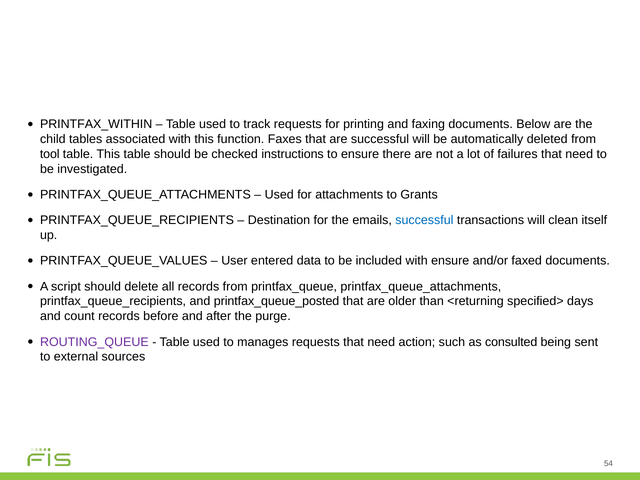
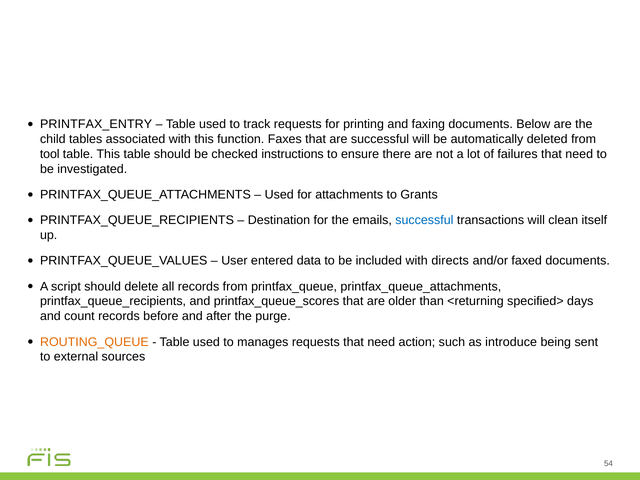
PRINTFAX_WITHIN: PRINTFAX_WITHIN -> PRINTFAX_ENTRY
with ensure: ensure -> directs
printfax_queue_posted: printfax_queue_posted -> printfax_queue_scores
ROUTING_QUEUE colour: purple -> orange
consulted: consulted -> introduce
